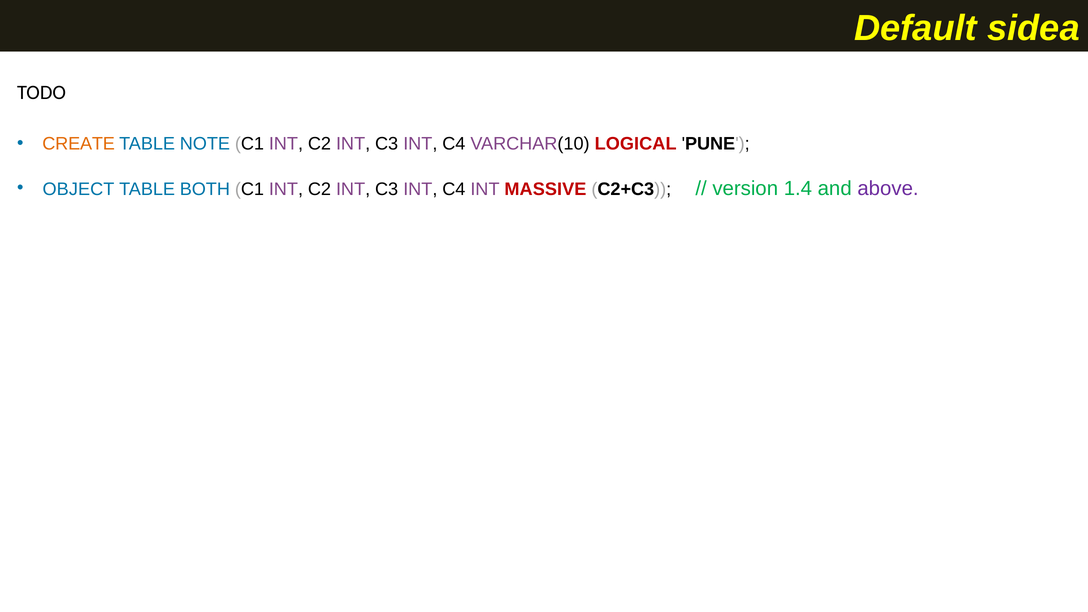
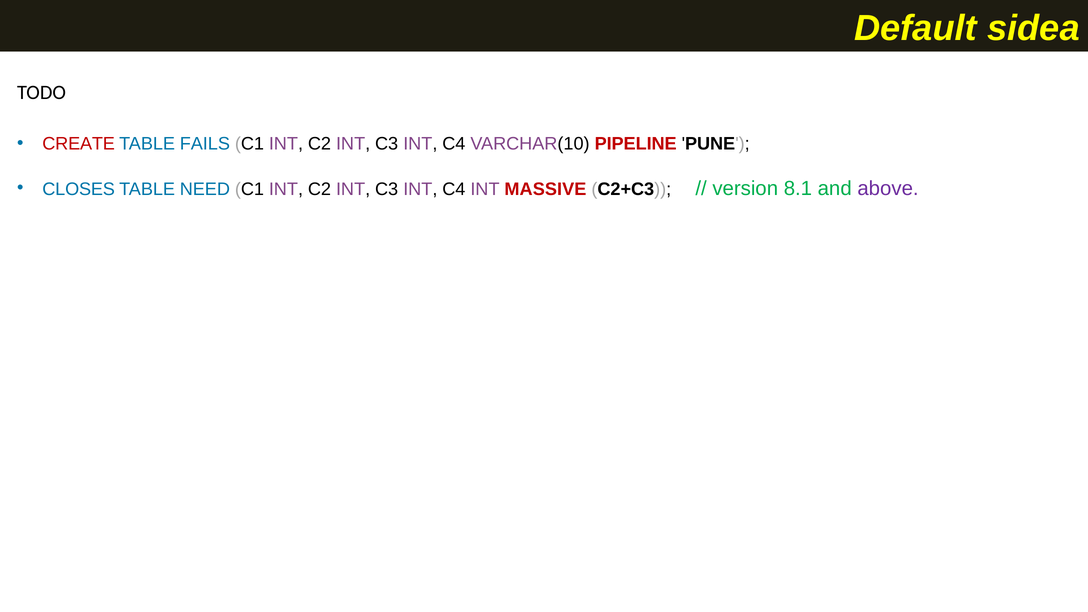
CREATE colour: orange -> red
NOTE: NOTE -> FAILS
LOGICAL: LOGICAL -> PIPELINE
OBJECT: OBJECT -> CLOSES
BOTH: BOTH -> NEED
1.4: 1.4 -> 8.1
